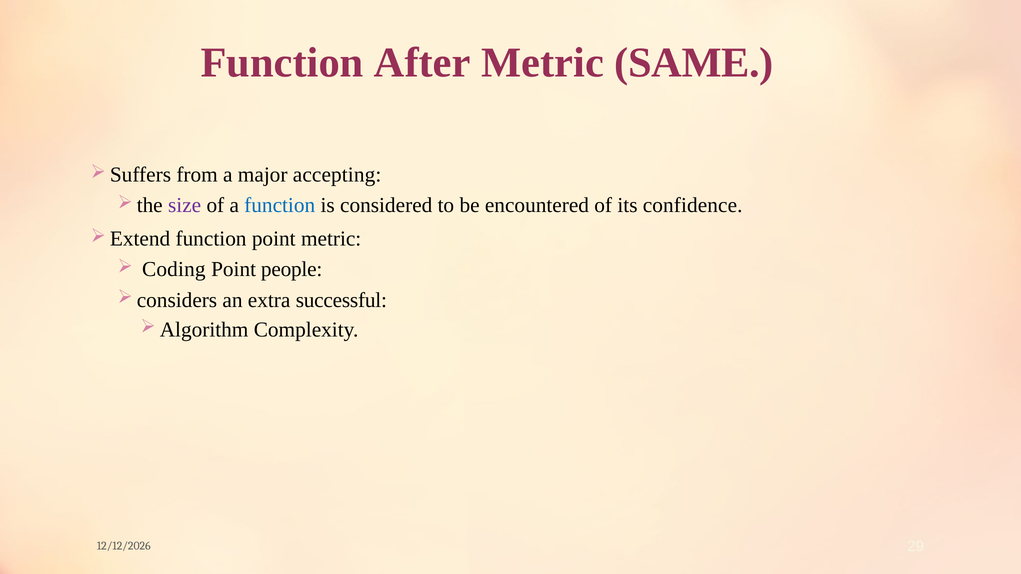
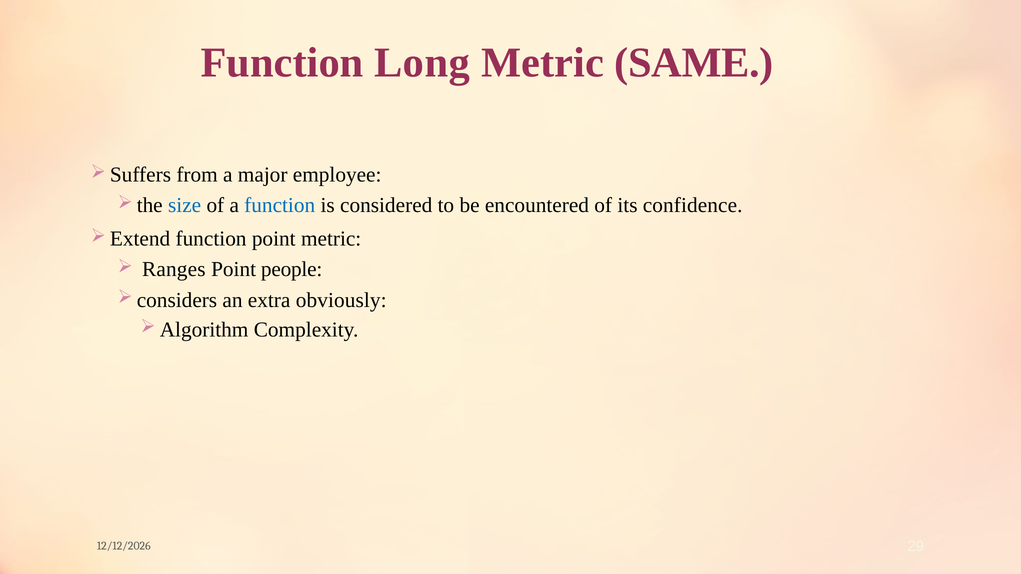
After: After -> Long
accepting: accepting -> employee
size colour: purple -> blue
Coding: Coding -> Ranges
successful: successful -> obviously
